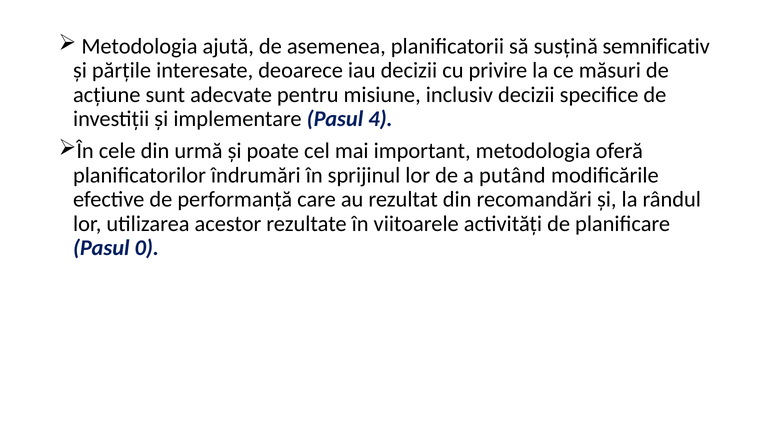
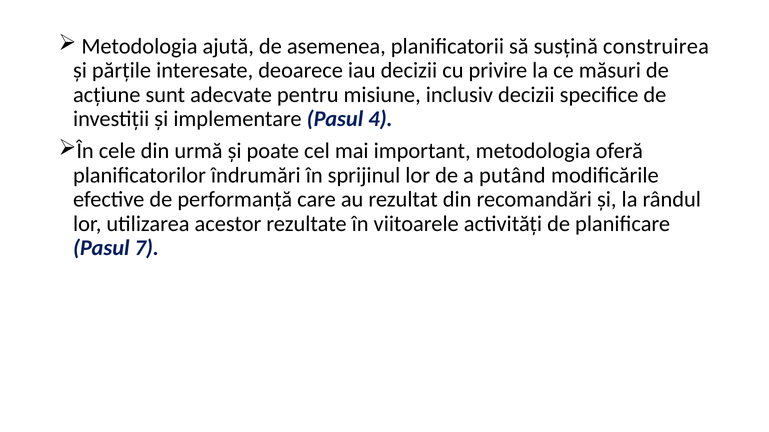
semnificativ: semnificativ -> construirea
0: 0 -> 7
